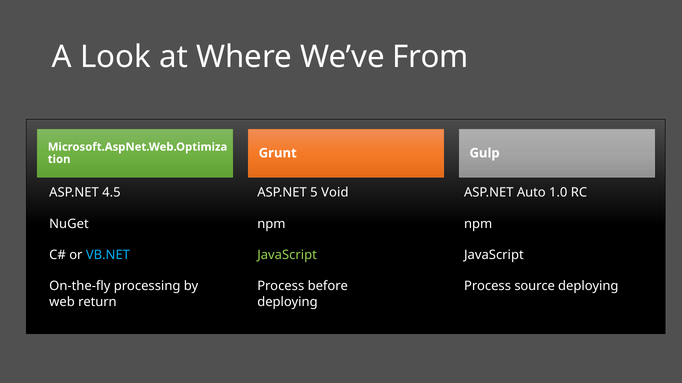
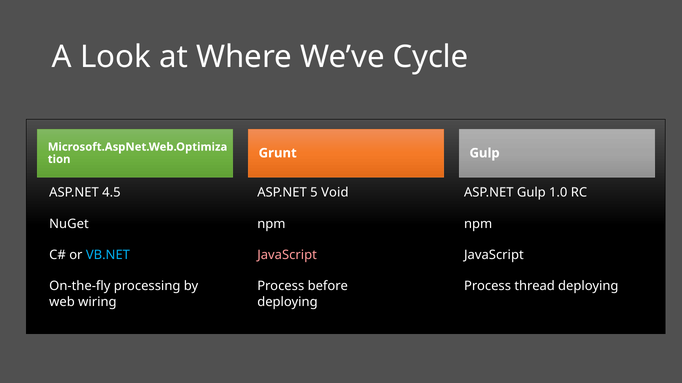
From: From -> Cycle
ASP.NET Auto: Auto -> Gulp
JavaScript at (287, 255) colour: light green -> pink
source: source -> thread
return: return -> wiring
